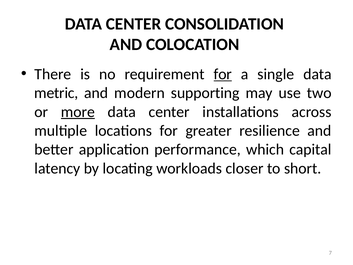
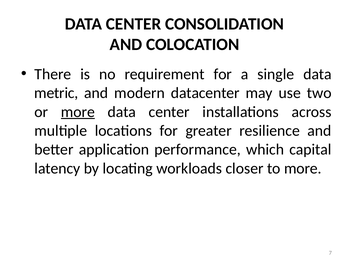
for at (223, 74) underline: present -> none
supporting: supporting -> datacenter
to short: short -> more
